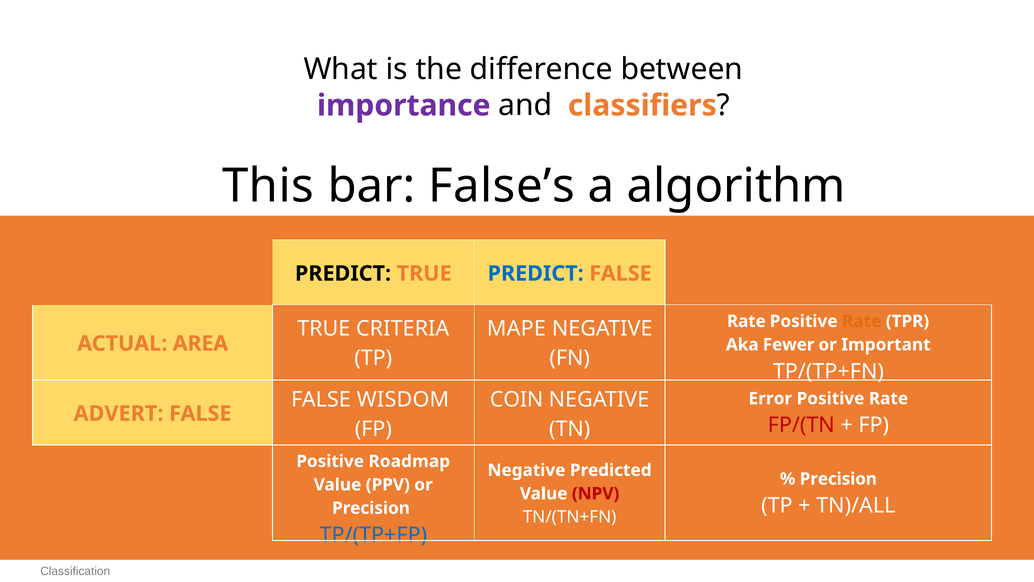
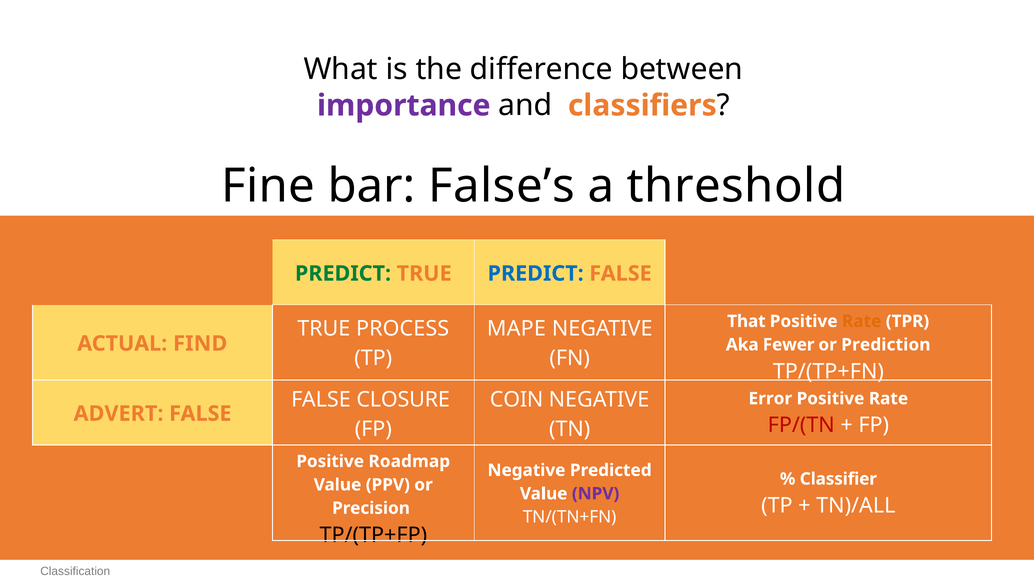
This: This -> Fine
algorithm: algorithm -> threshold
PREDICT at (343, 273) colour: black -> green
Rate at (746, 321): Rate -> That
CRITERIA: CRITERIA -> PROCESS
AREA: AREA -> FIND
Important: Important -> Prediction
WISDOM: WISDOM -> CLOSURE
Precision at (838, 479): Precision -> Classifier
NPV colour: red -> purple
TP/(TP+FP colour: blue -> black
